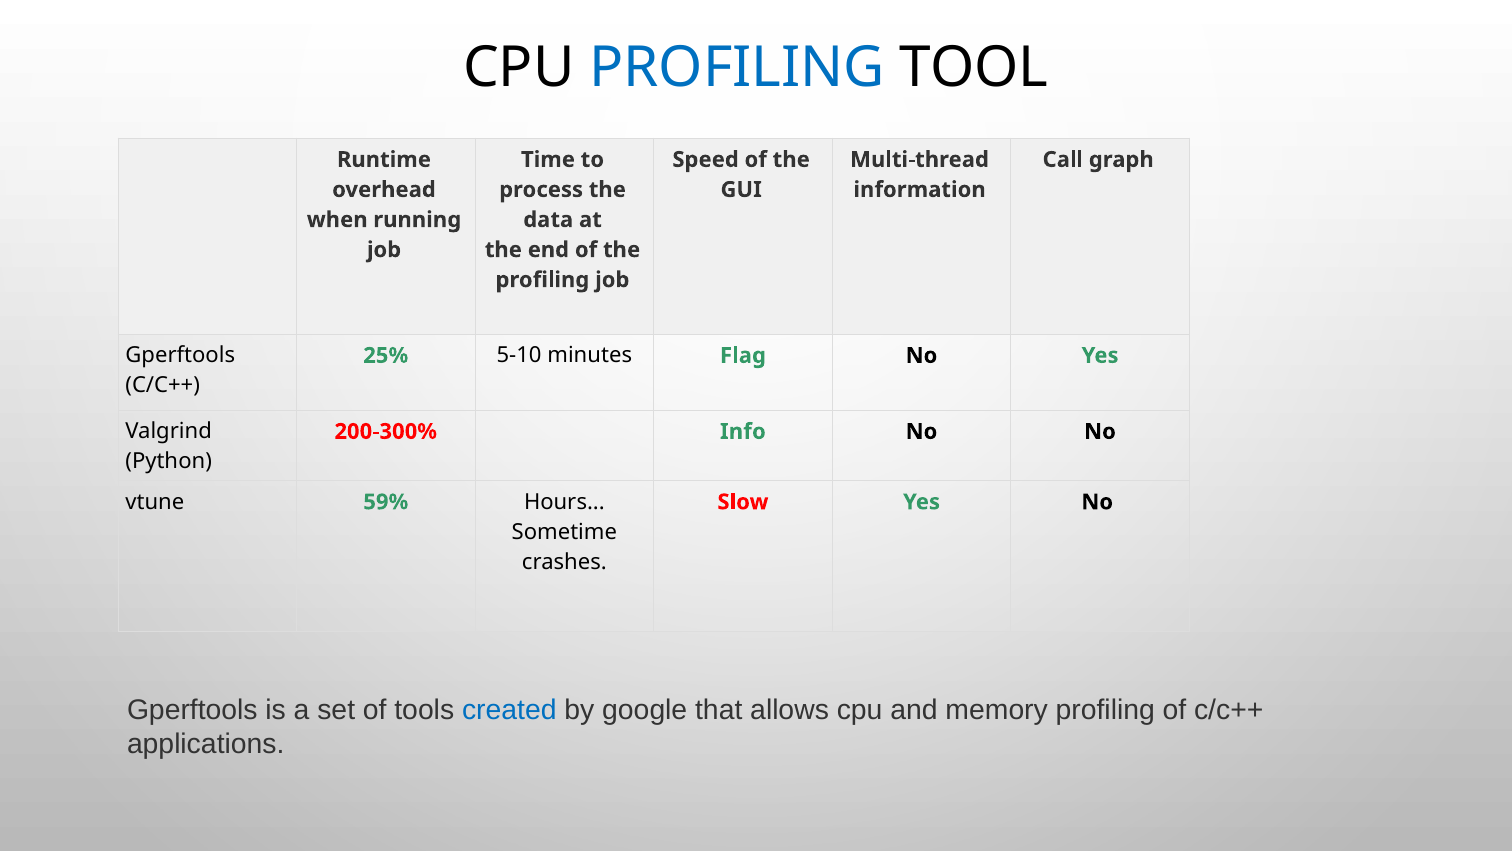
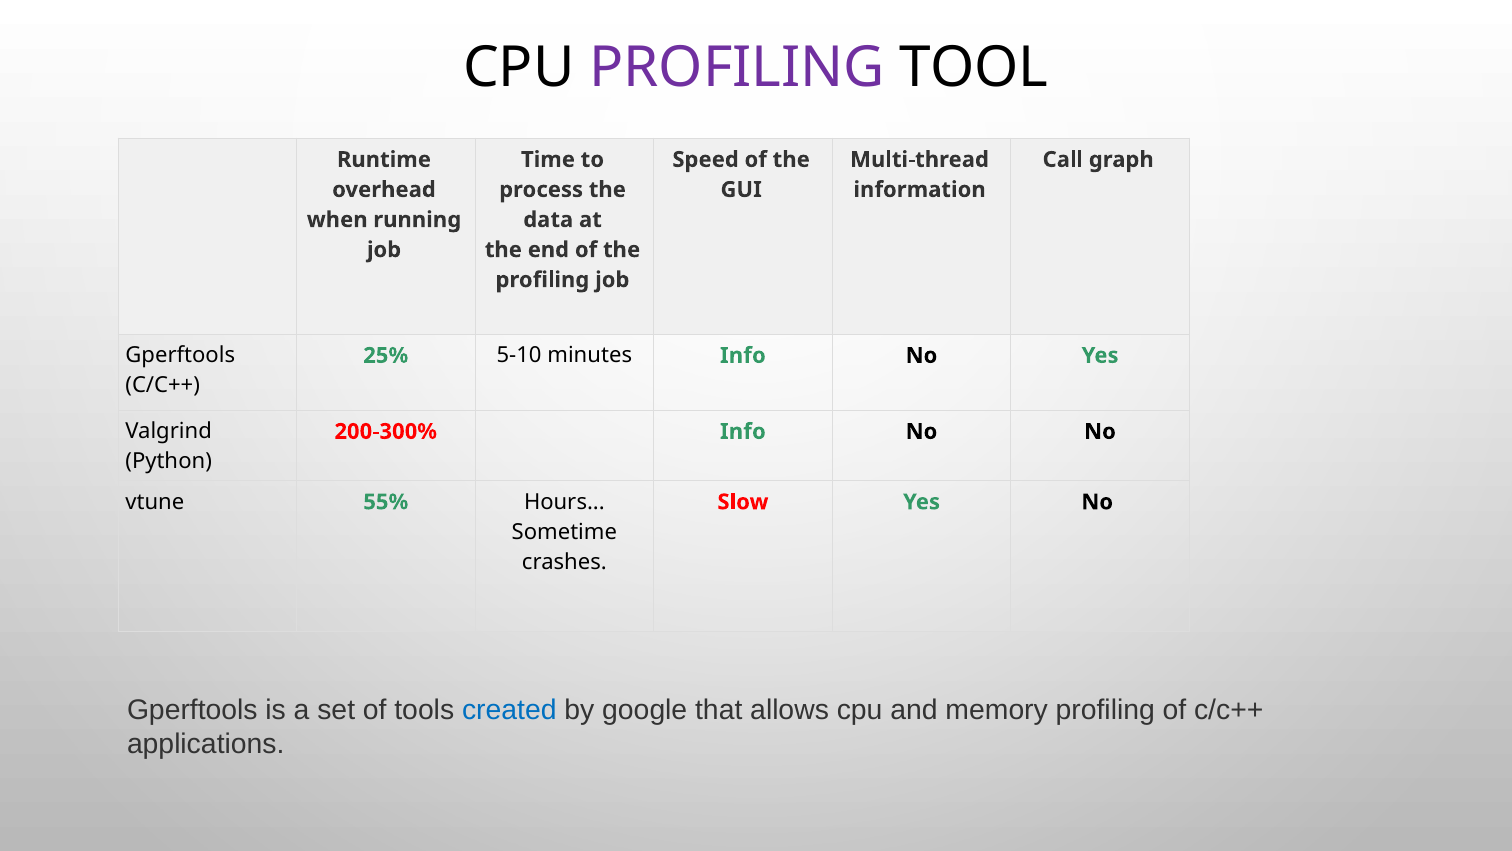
PROFILING at (737, 67) colour: blue -> purple
minutes Flag: Flag -> Info
59%: 59% -> 55%
